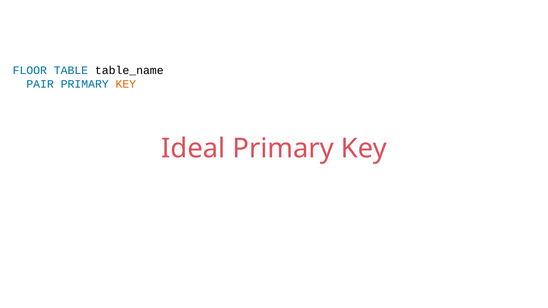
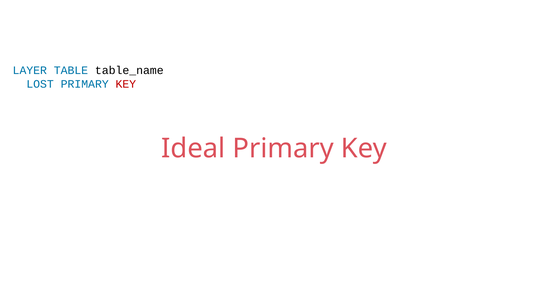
FLOOR: FLOOR -> LAYER
PAIR: PAIR -> LOST
KEY at (126, 84) colour: orange -> red
